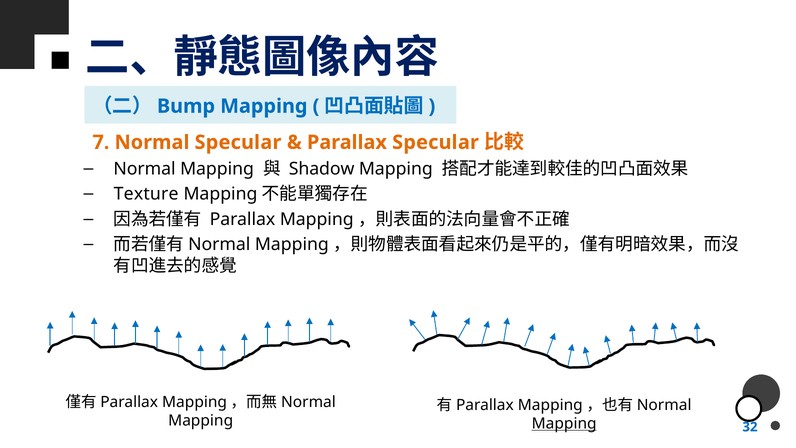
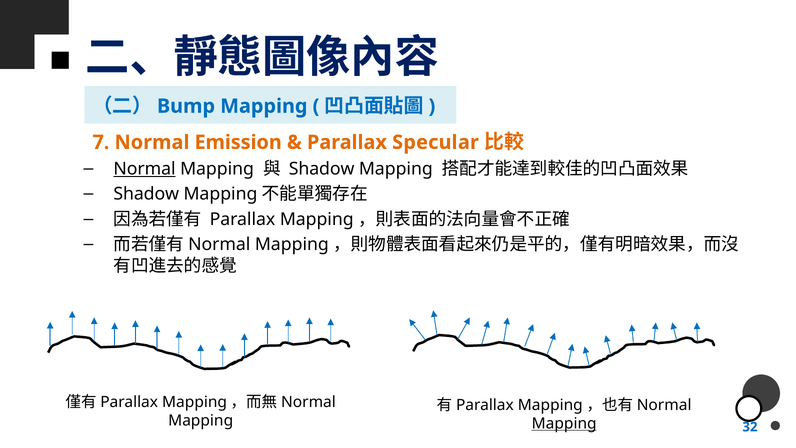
Normal Specular: Specular -> Emission
Normal at (145, 169) underline: none -> present
Texture at (146, 194): Texture -> Shadow
